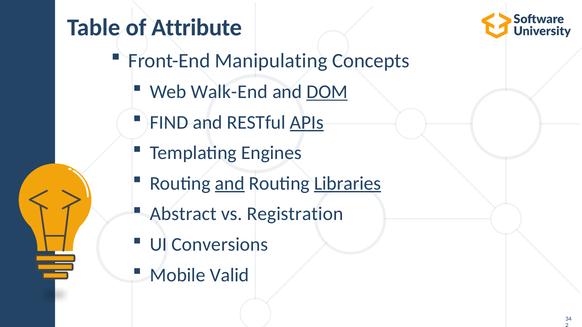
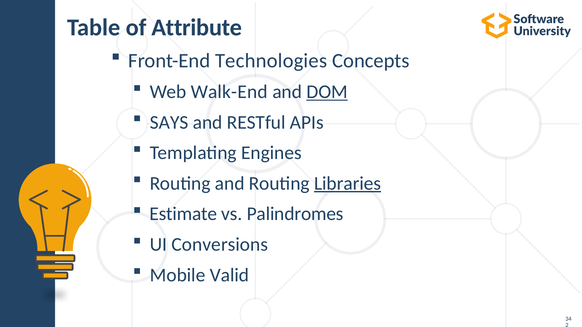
Manipulating: Manipulating -> Technologies
FIND: FIND -> SAYS
APIs underline: present -> none
and at (230, 184) underline: present -> none
Abstract: Abstract -> Estimate
Registration: Registration -> Palindromes
